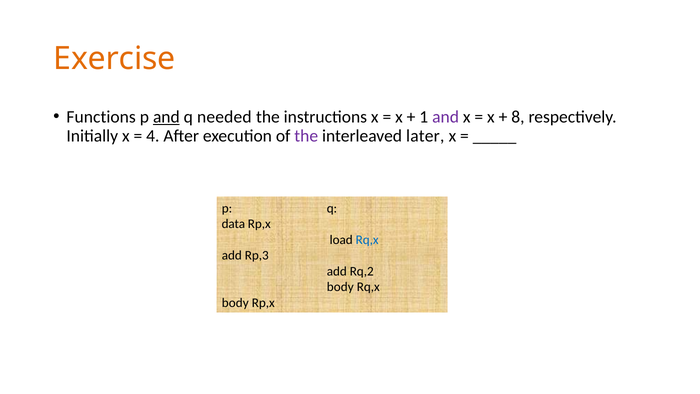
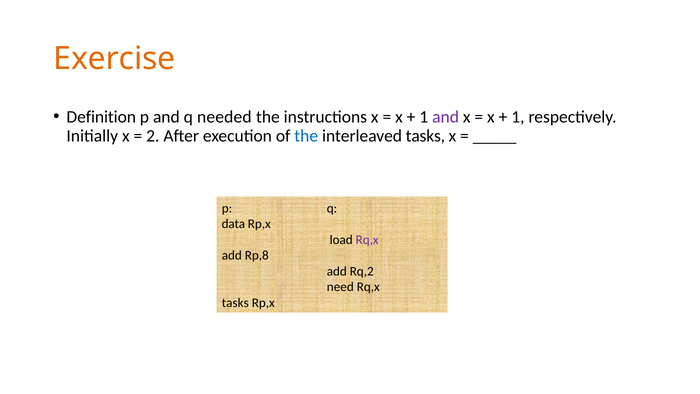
Functions: Functions -> Definition
and at (166, 117) underline: present -> none
8 at (518, 117): 8 -> 1
4: 4 -> 2
the at (306, 136) colour: purple -> blue
interleaved later: later -> tasks
Rq,x at (367, 240) colour: blue -> purple
Rp,3: Rp,3 -> Rp,8
body at (340, 287): body -> need
body at (235, 303): body -> tasks
